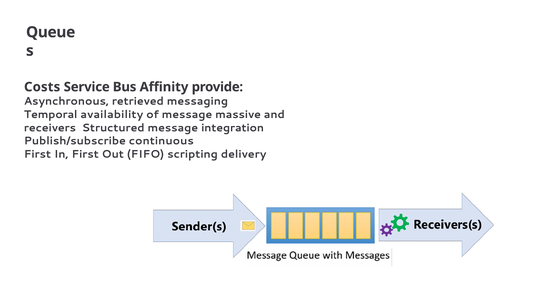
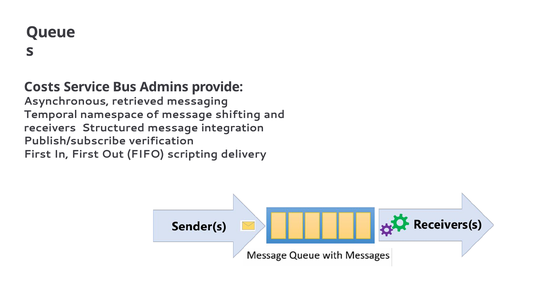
Affinity: Affinity -> Admins
availability: availability -> namespace
massive: massive -> shifting
continuous: continuous -> verification
